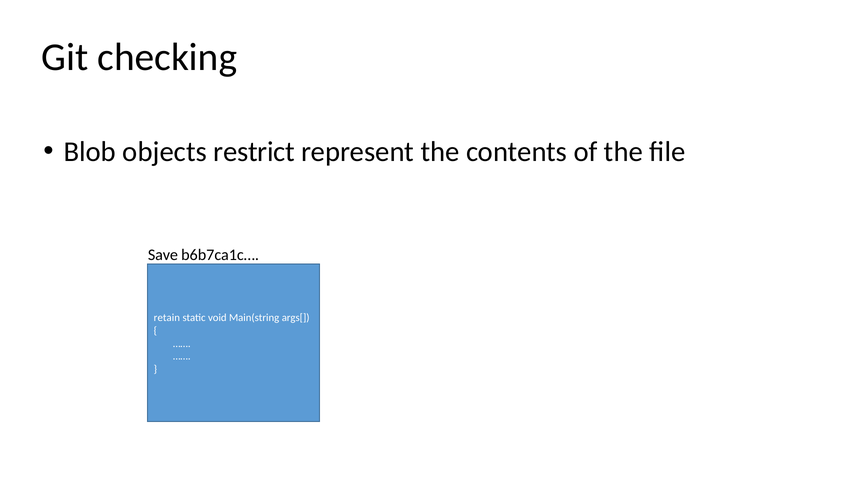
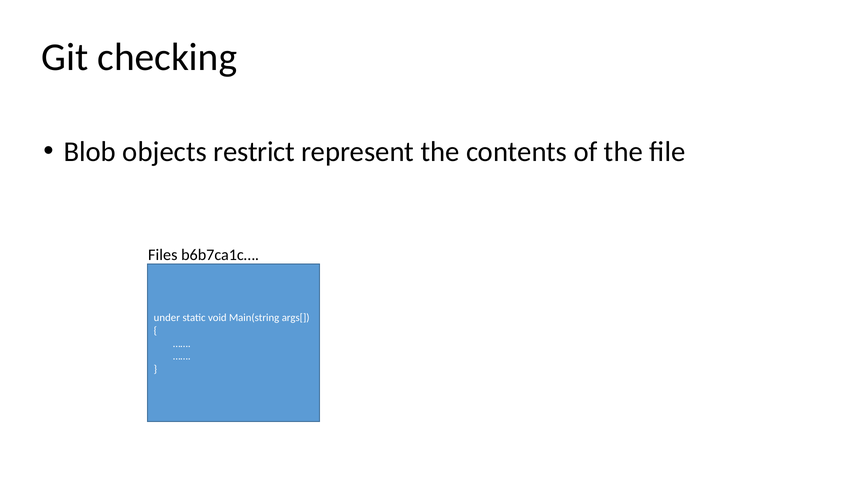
Save: Save -> Files
retain: retain -> under
